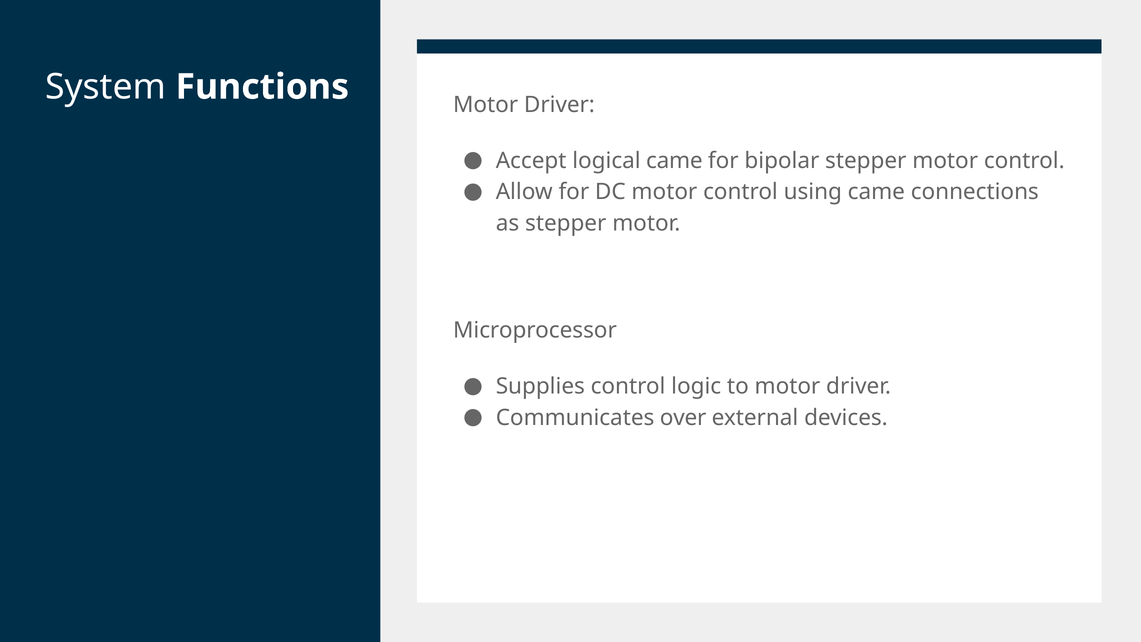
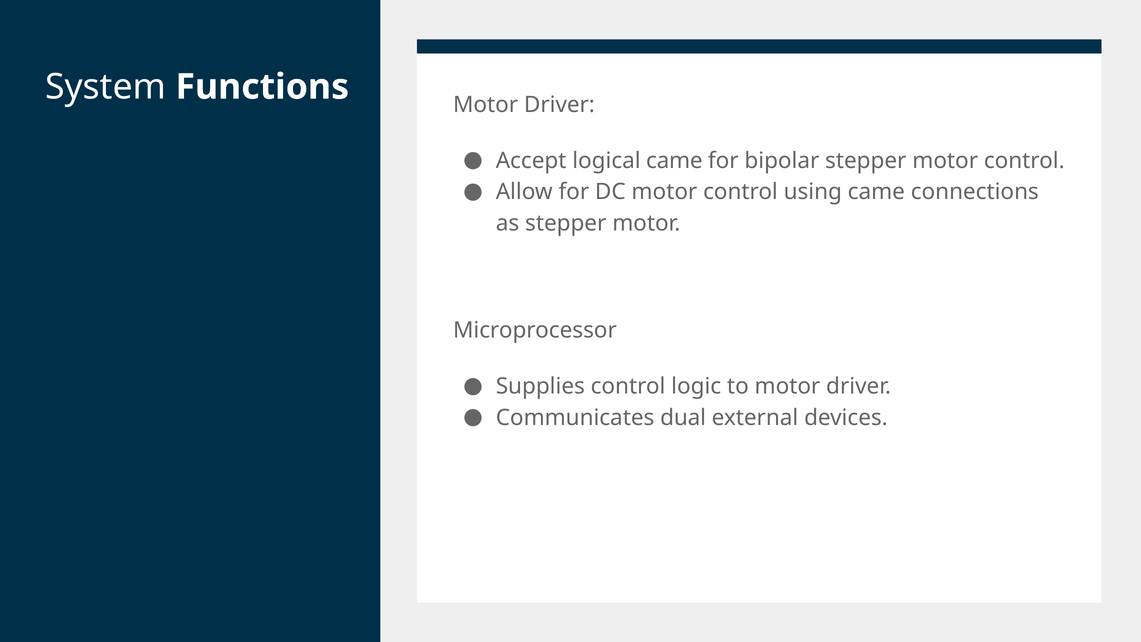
over: over -> dual
